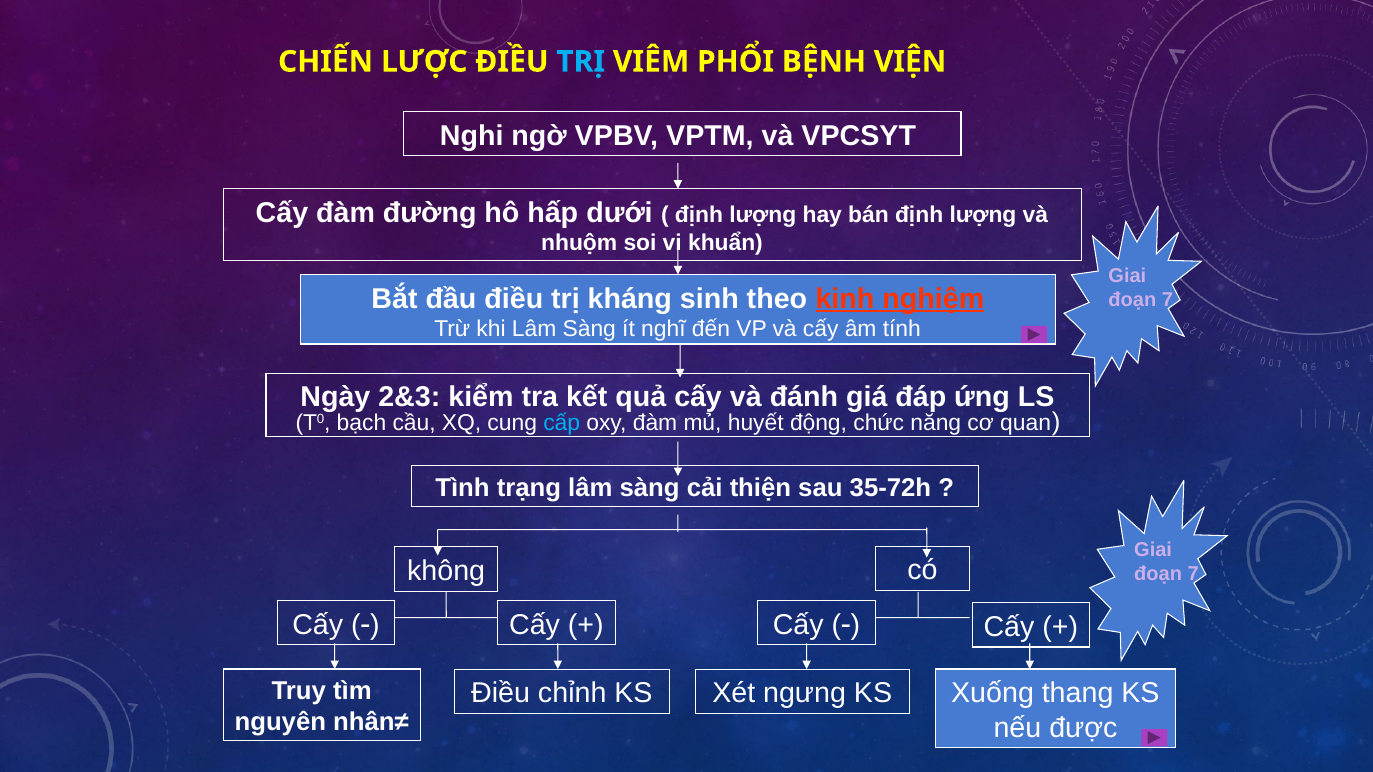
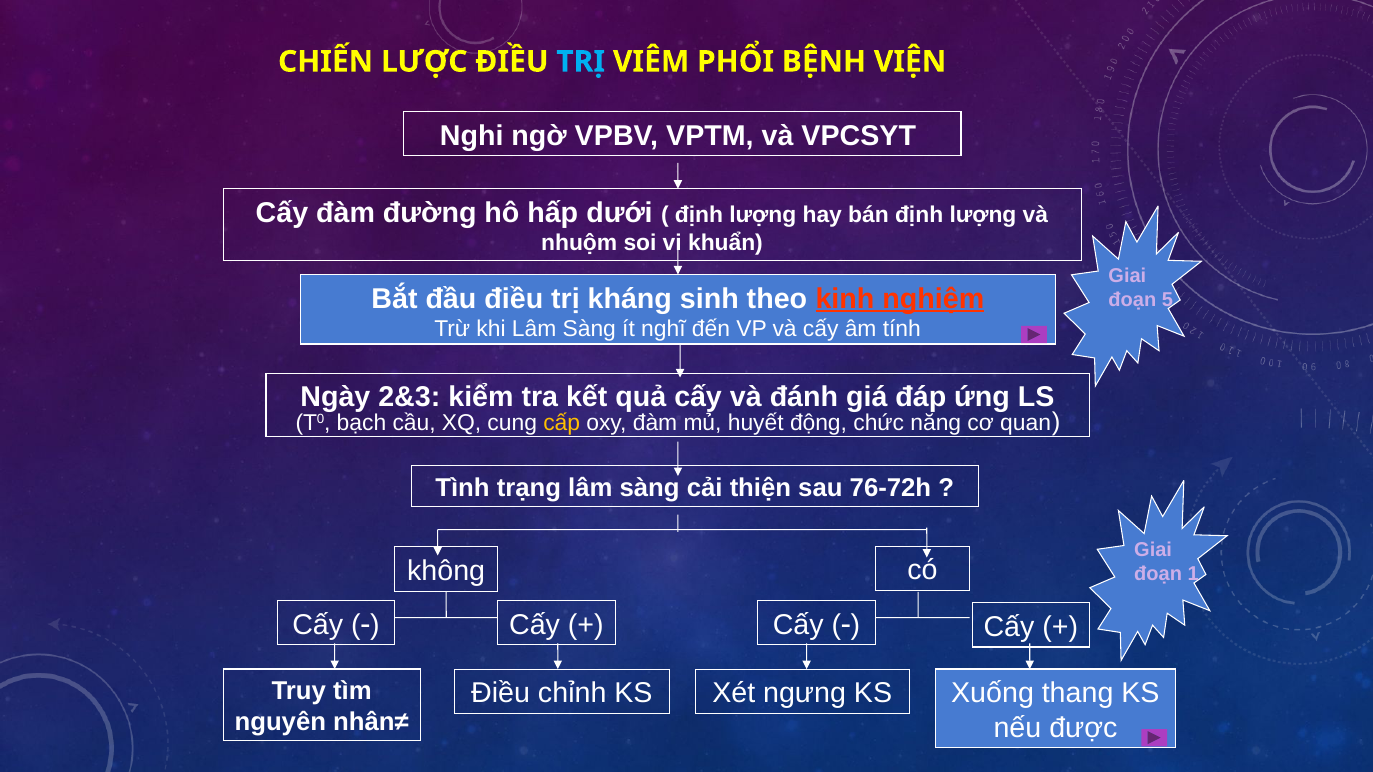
7 at (1167, 300): 7 -> 5
cấp colour: light blue -> yellow
35-72h: 35-72h -> 76-72h
7 at (1193, 575): 7 -> 1
